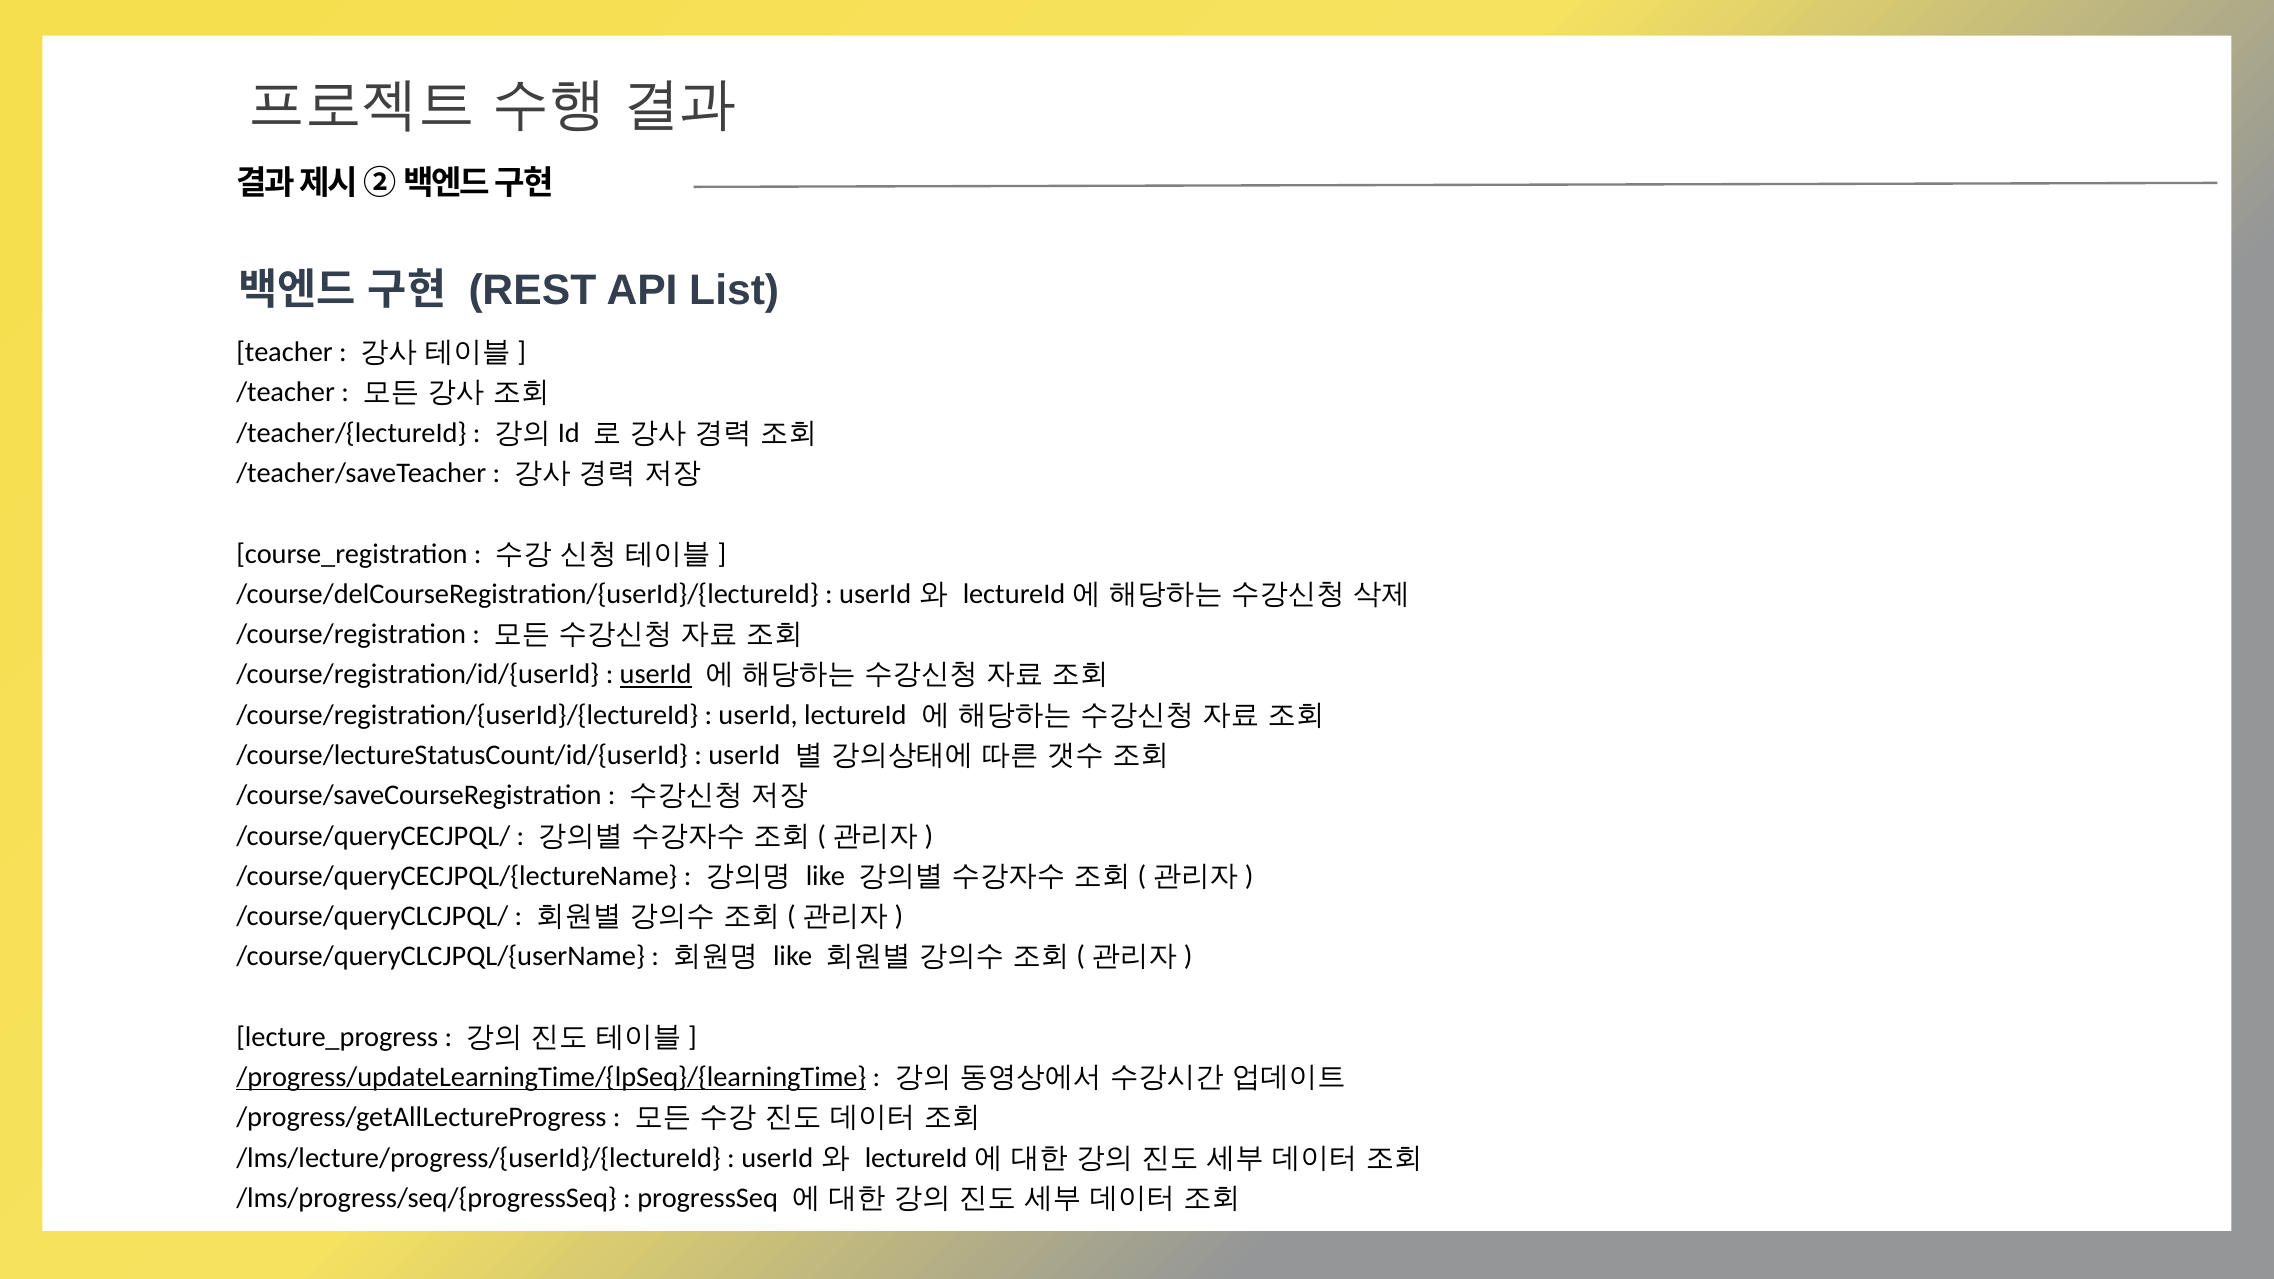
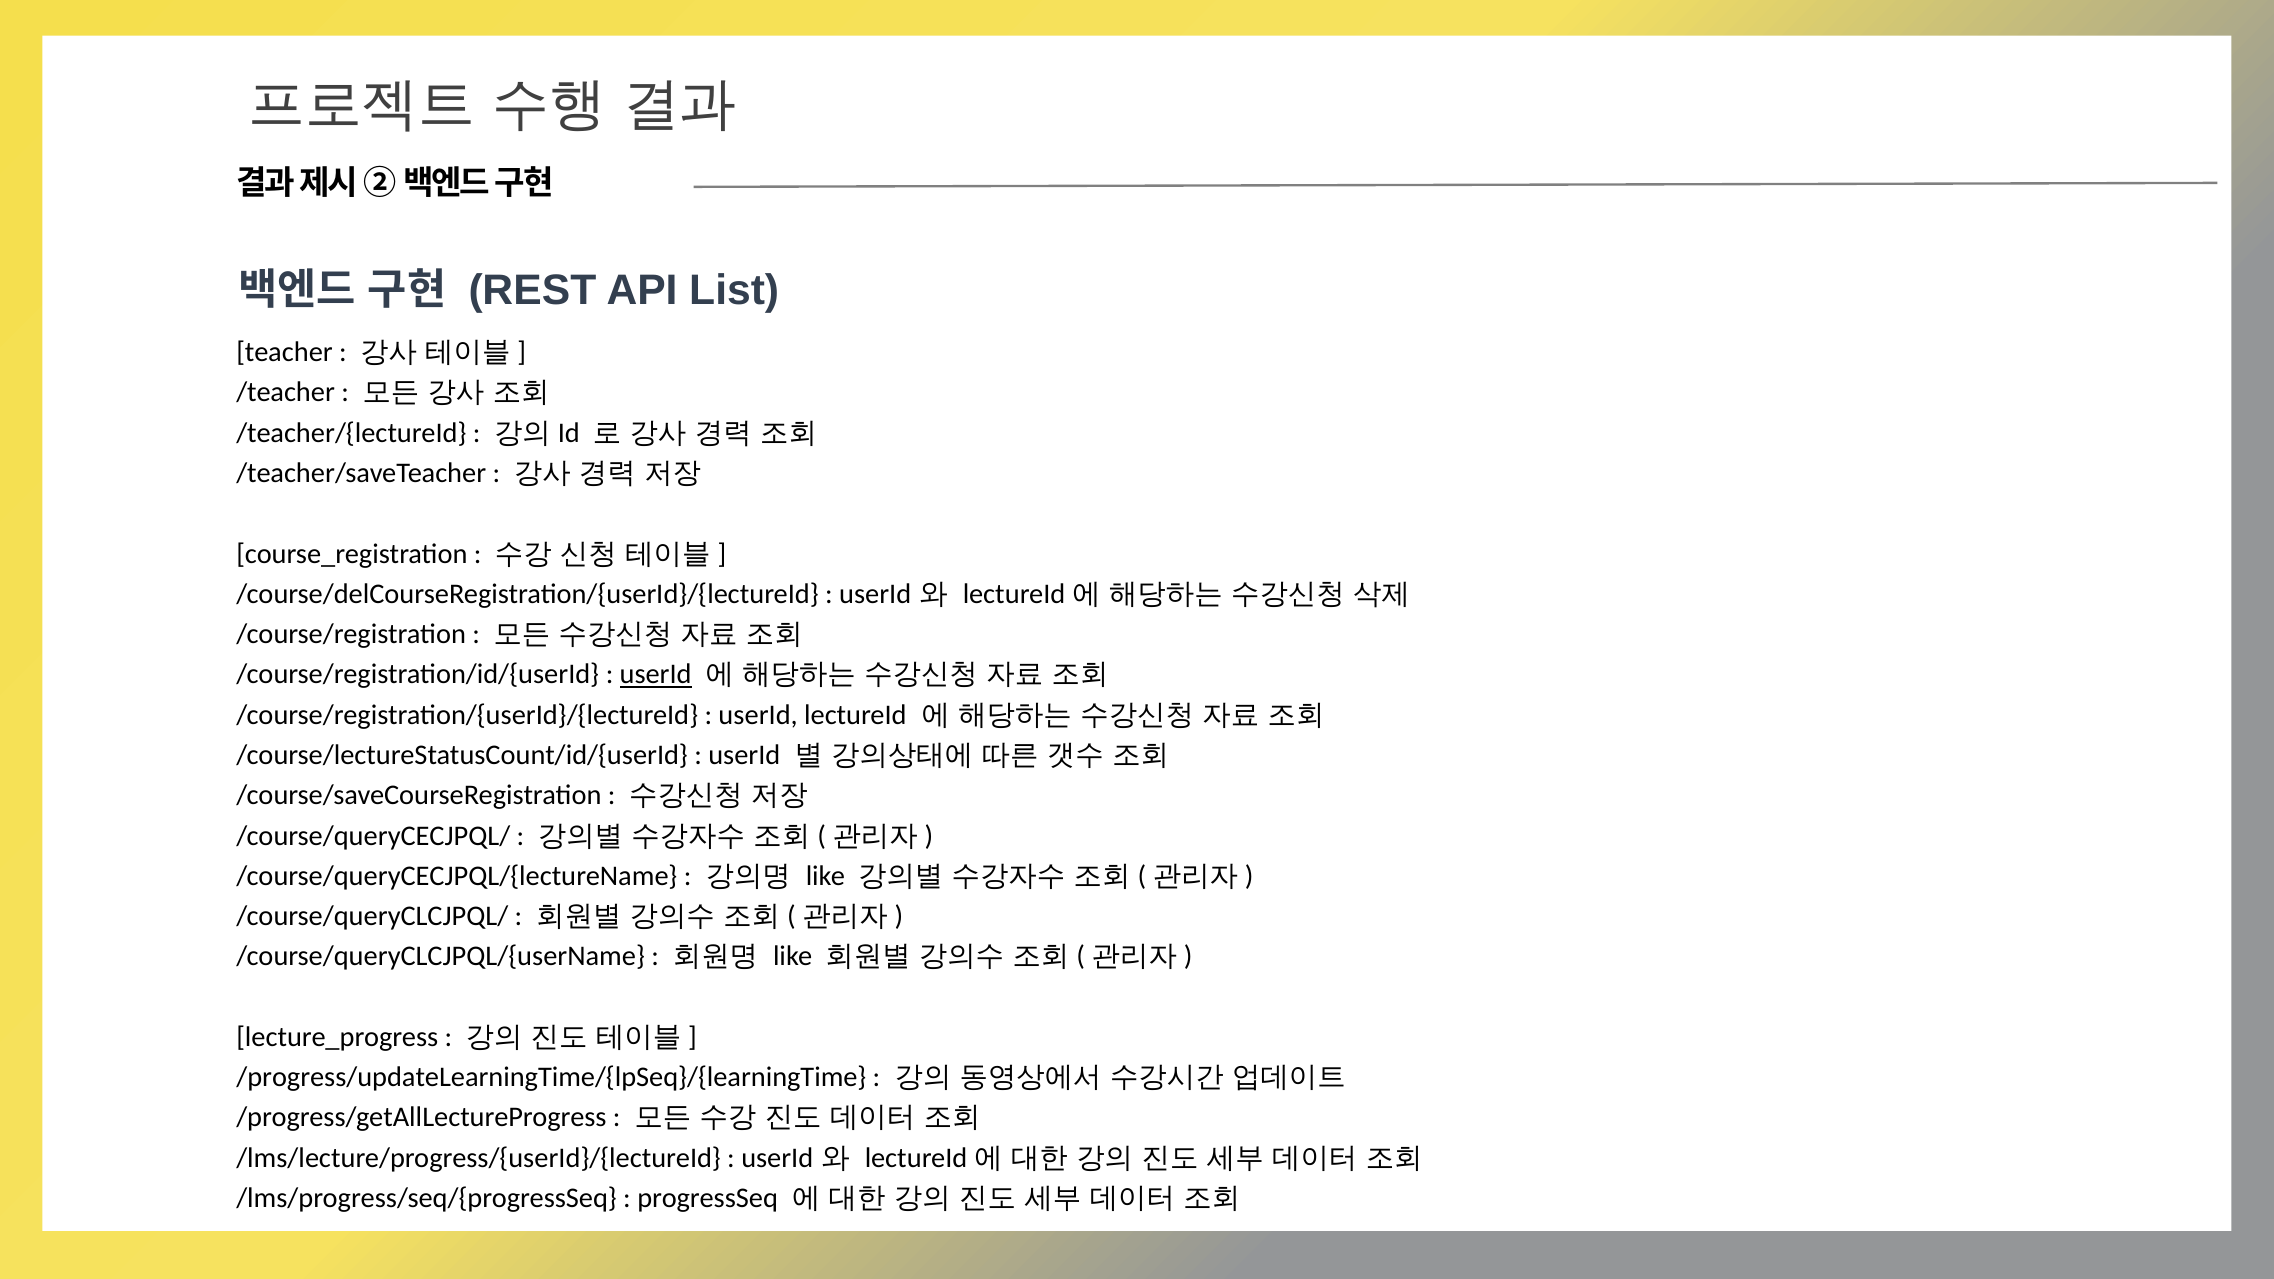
/progress/updateLearningTime/{lpSeq}/{learningTime underline: present -> none
